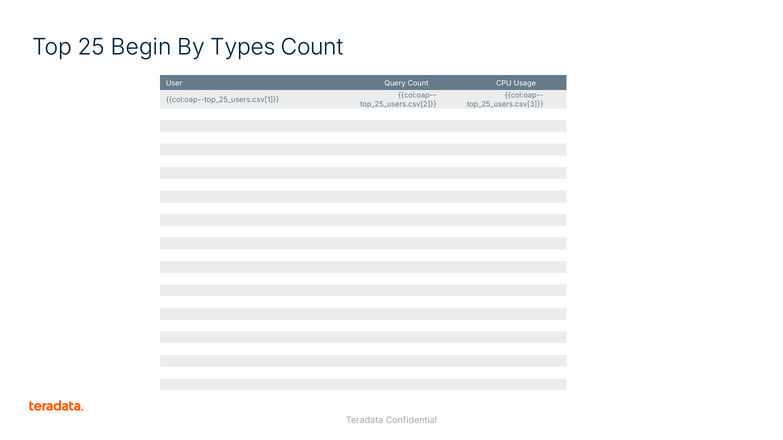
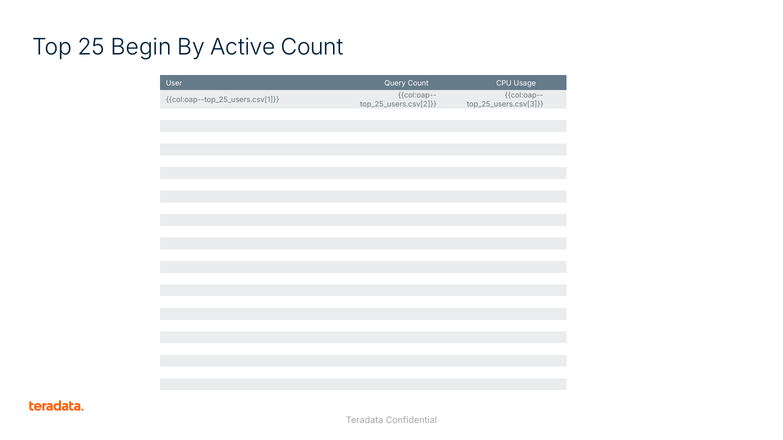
Types: Types -> Active
